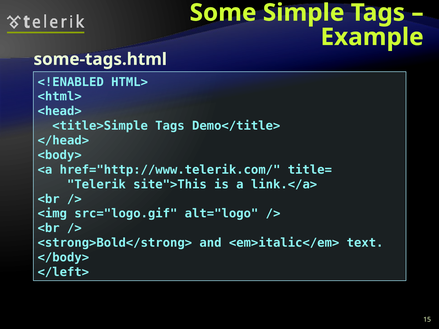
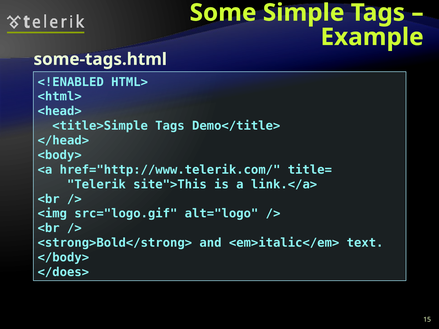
</left>: </left> -> </does>
